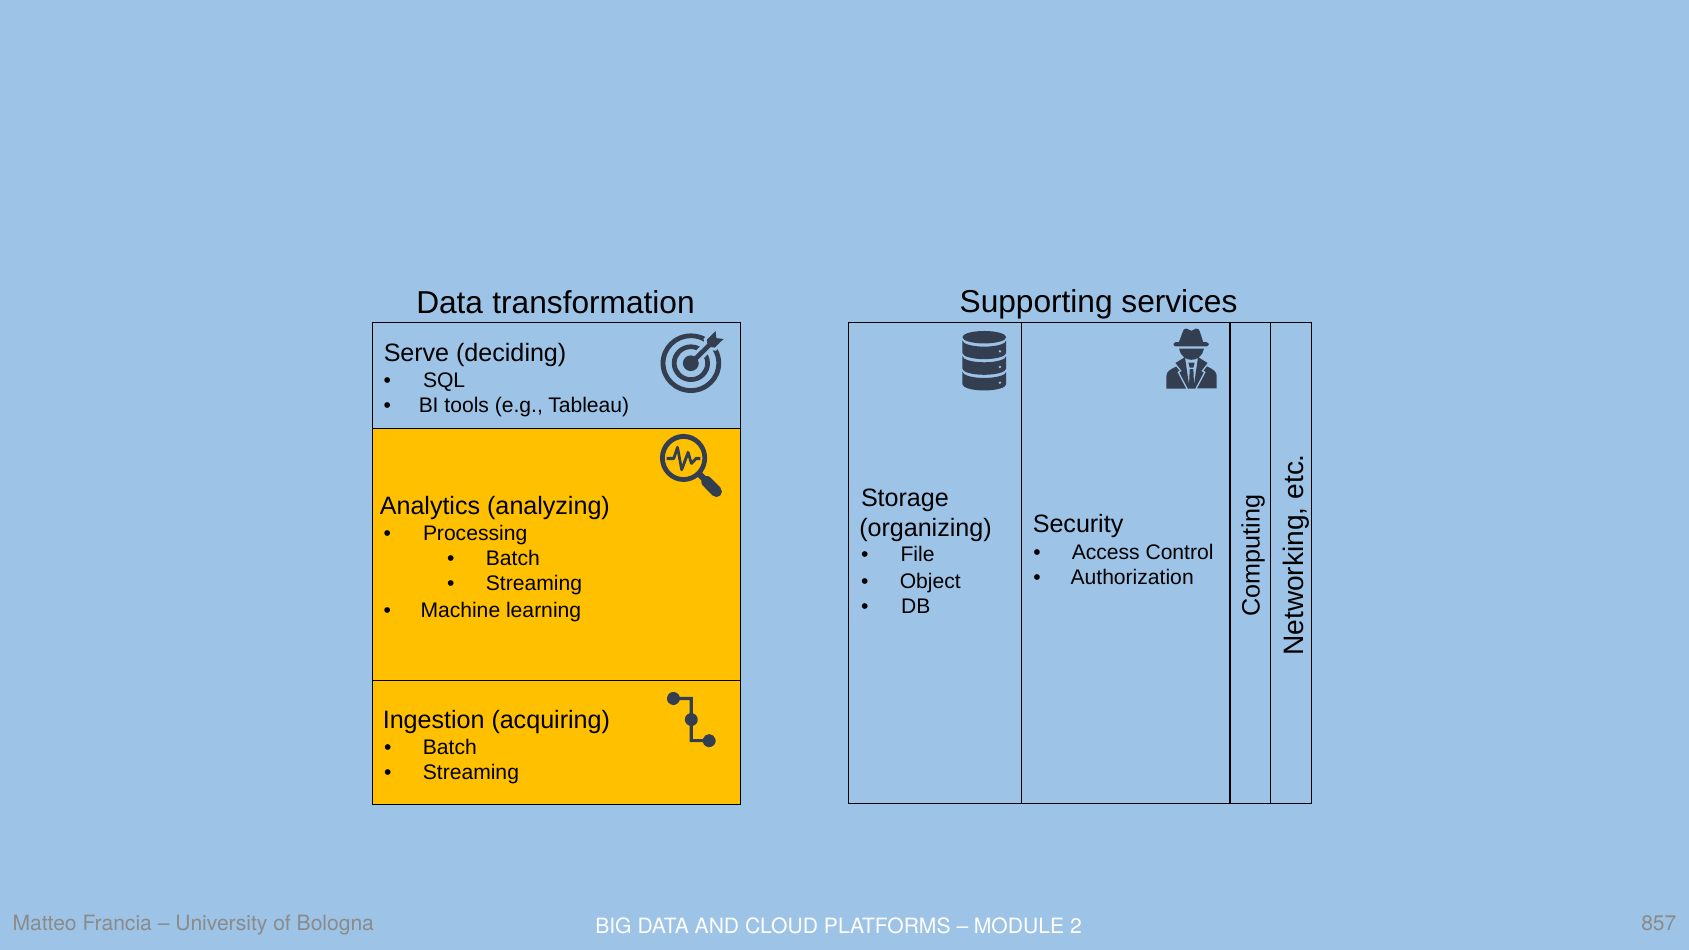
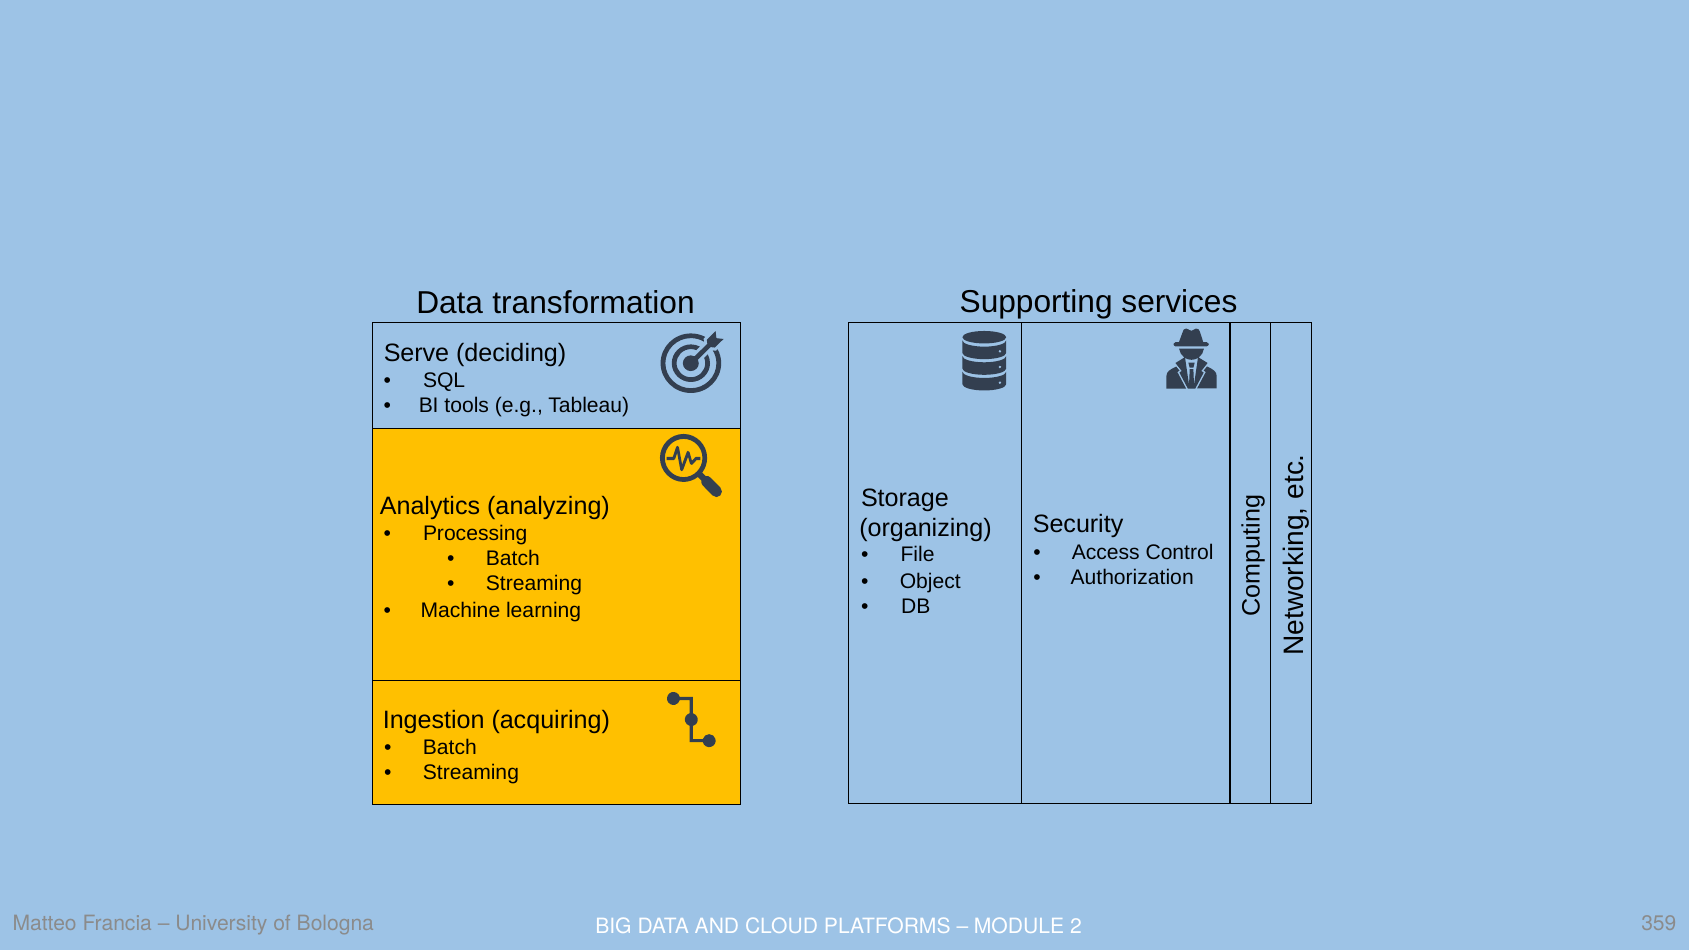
857: 857 -> 359
